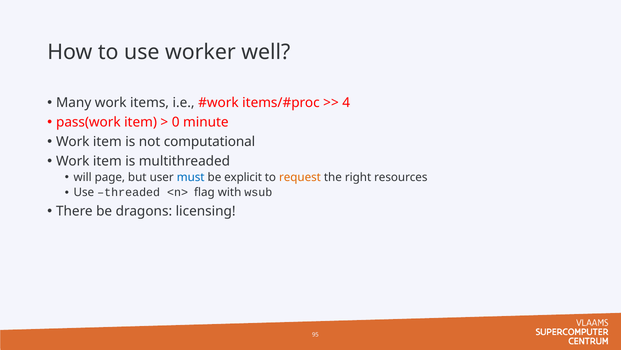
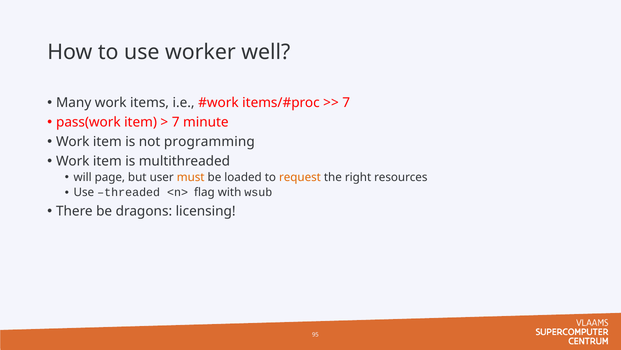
4 at (346, 103): 4 -> 7
0 at (176, 122): 0 -> 7
computational: computational -> programming
must colour: blue -> orange
explicit: explicit -> loaded
